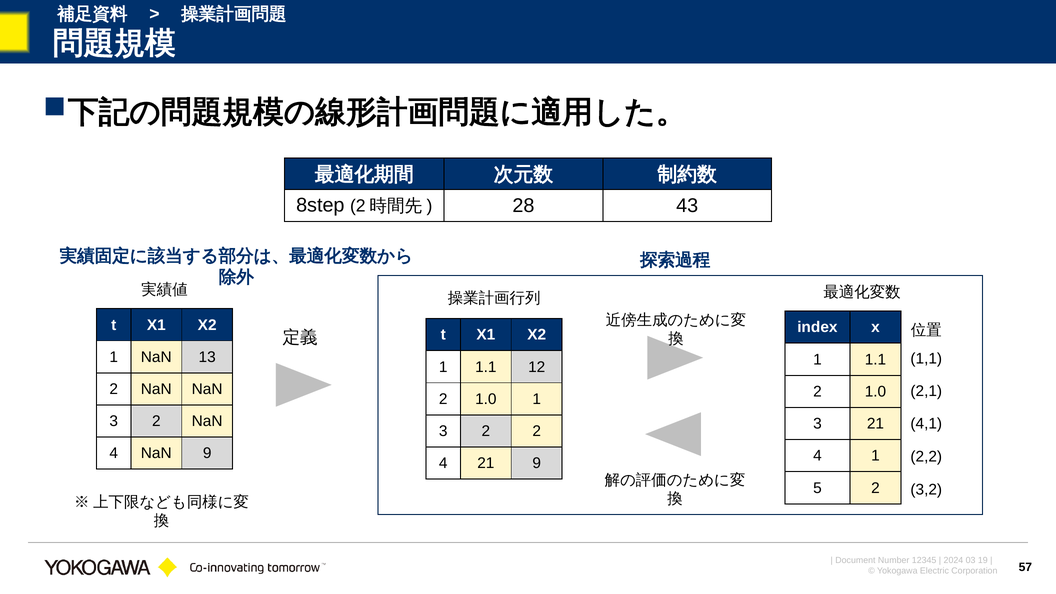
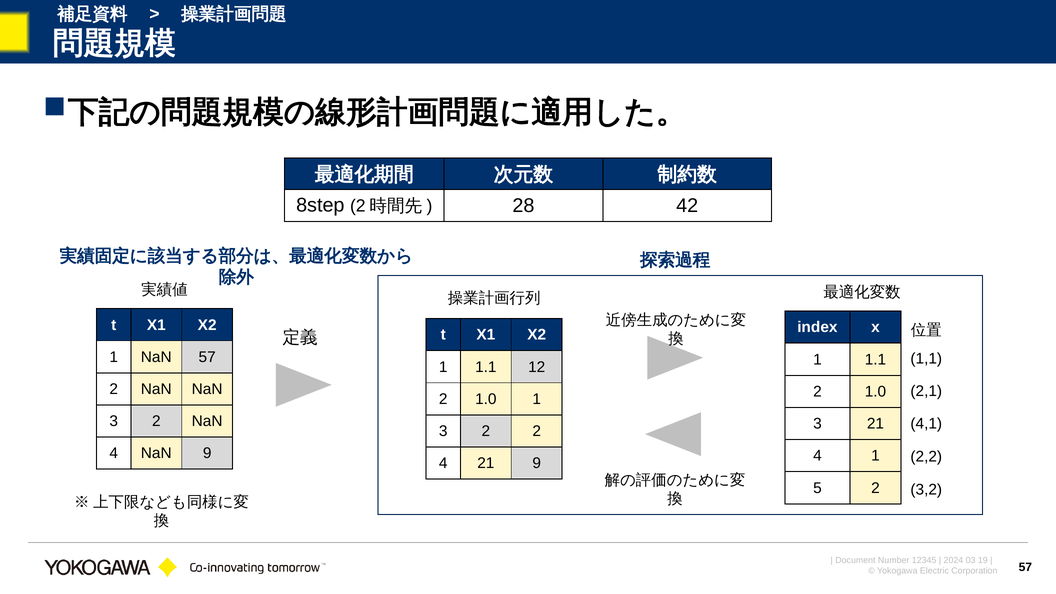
43: 43 -> 42
NaN 13: 13 -> 57
